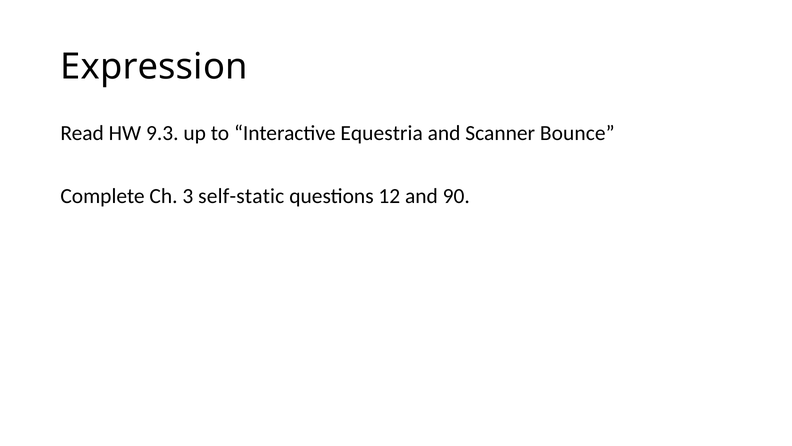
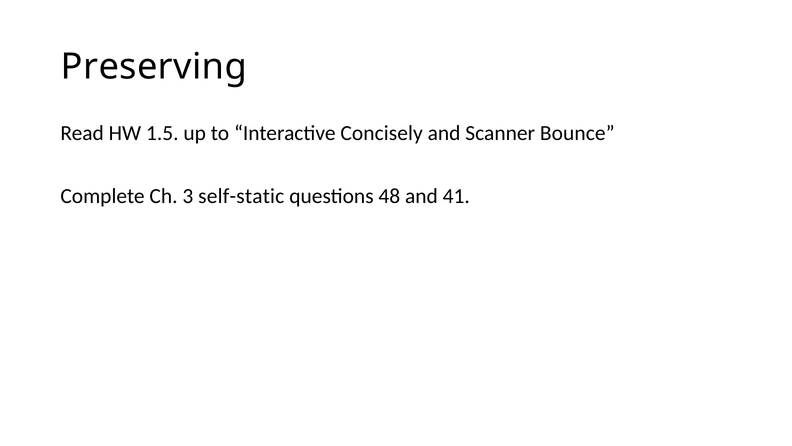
Expression: Expression -> Preserving
9.3: 9.3 -> 1.5
Equestria: Equestria -> Concisely
12: 12 -> 48
90: 90 -> 41
